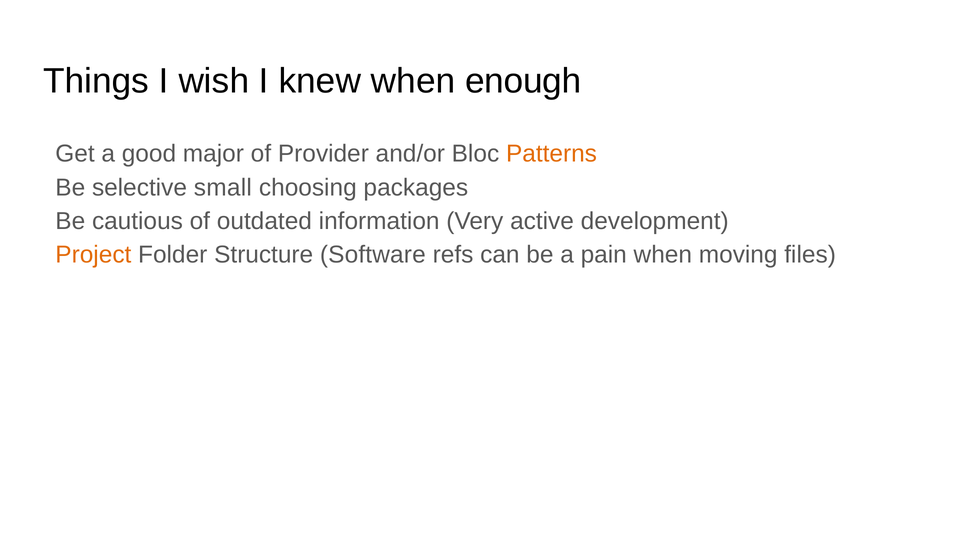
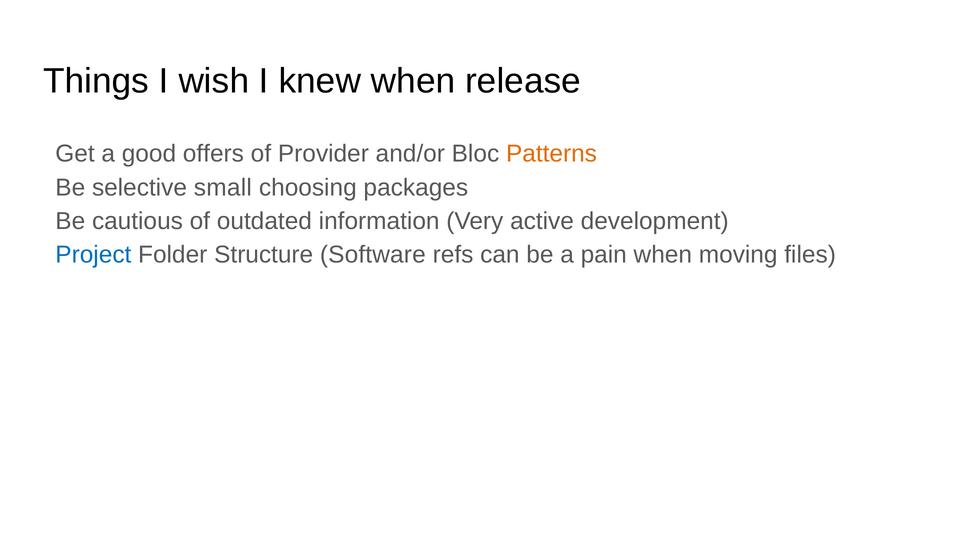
enough: enough -> release
major: major -> offers
Project colour: orange -> blue
